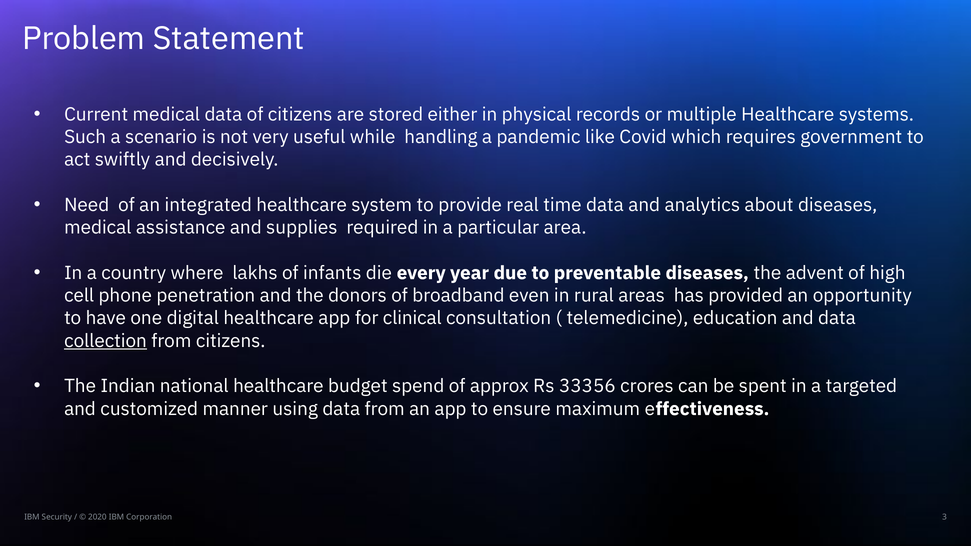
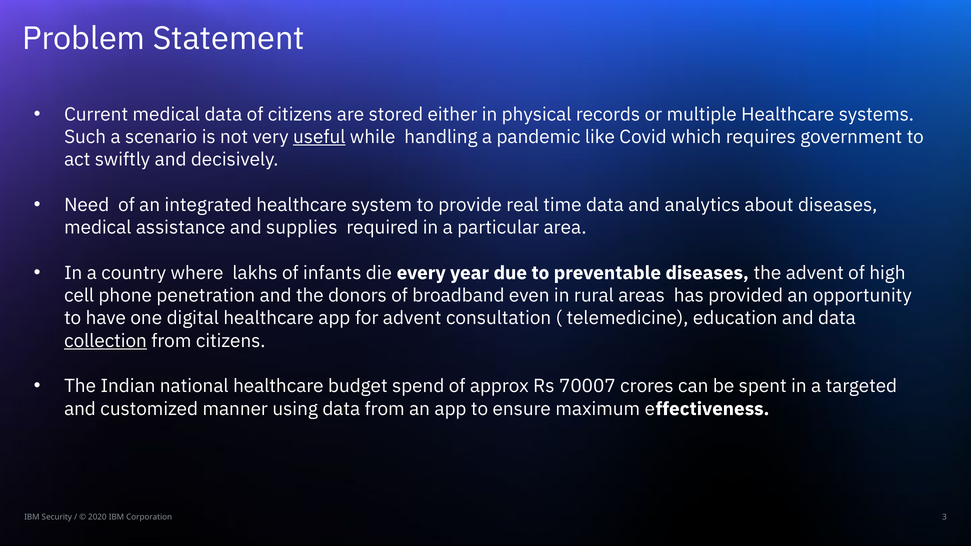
useful underline: none -> present
for clinical: clinical -> advent
33356: 33356 -> 70007
